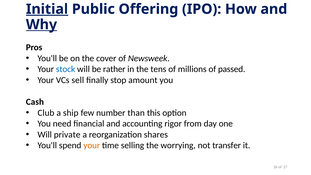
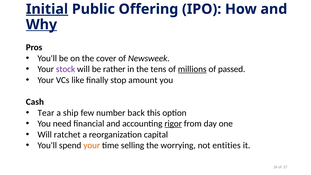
stock colour: blue -> purple
millions underline: none -> present
sell: sell -> like
Club: Club -> Tear
than: than -> back
rigor underline: none -> present
private: private -> ratchet
shares: shares -> capital
transfer: transfer -> entities
